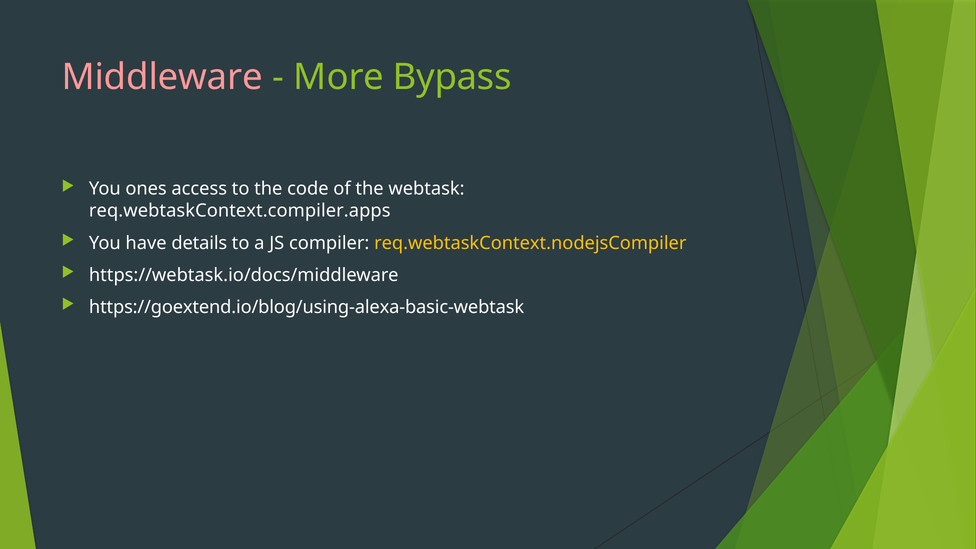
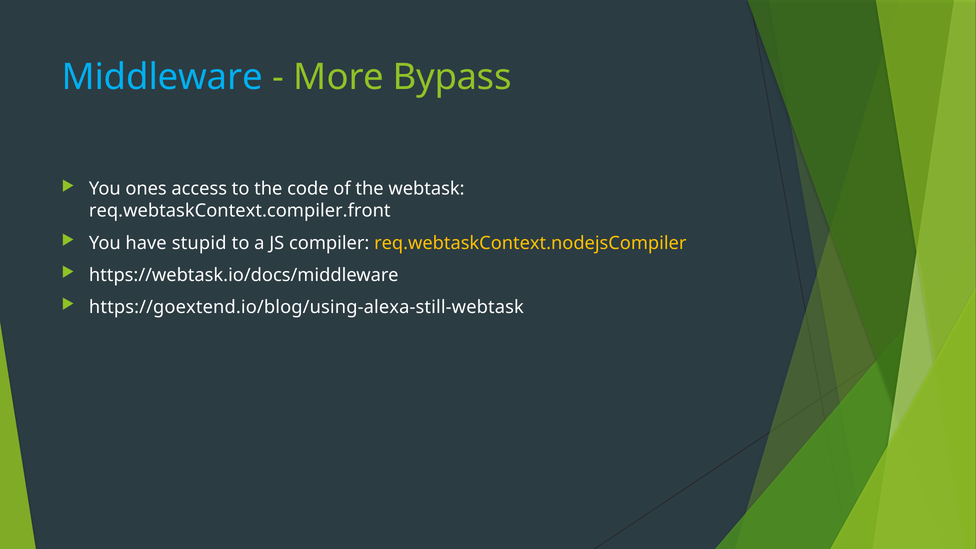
Middleware colour: pink -> light blue
req.webtaskContext.compiler.apps: req.webtaskContext.compiler.apps -> req.webtaskContext.compiler.front
details: details -> stupid
https://goextend.io/blog/using-alexa-basic-webtask: https://goextend.io/blog/using-alexa-basic-webtask -> https://goextend.io/blog/using-alexa-still-webtask
